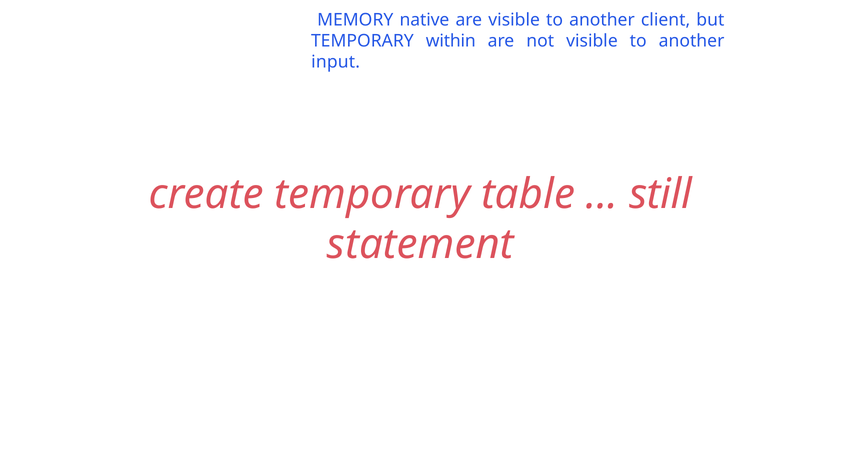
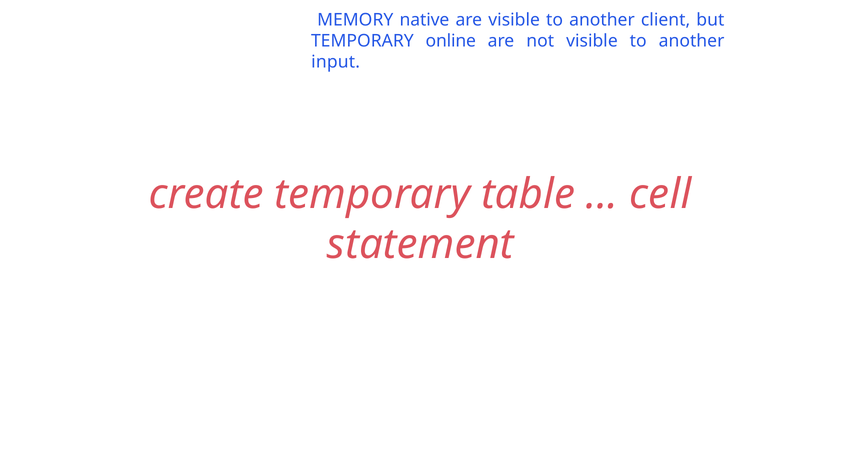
within: within -> online
still: still -> cell
